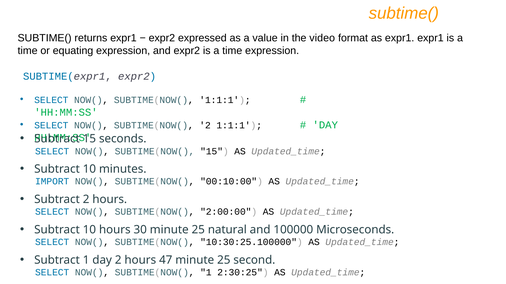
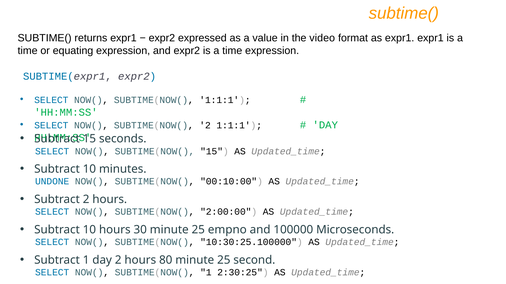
IMPORT: IMPORT -> UNDONE
natural: natural -> empno
47: 47 -> 80
